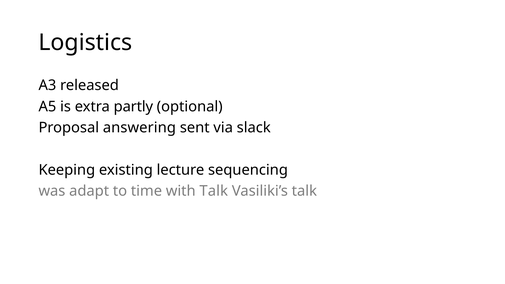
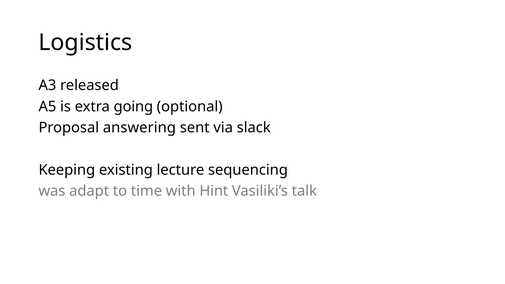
partly: partly -> going
with Talk: Talk -> Hint
